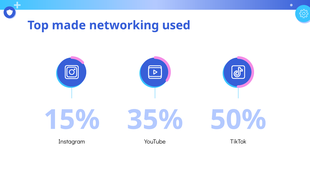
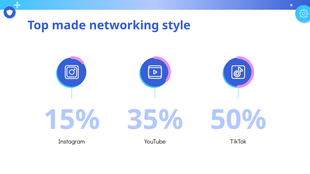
used: used -> style
